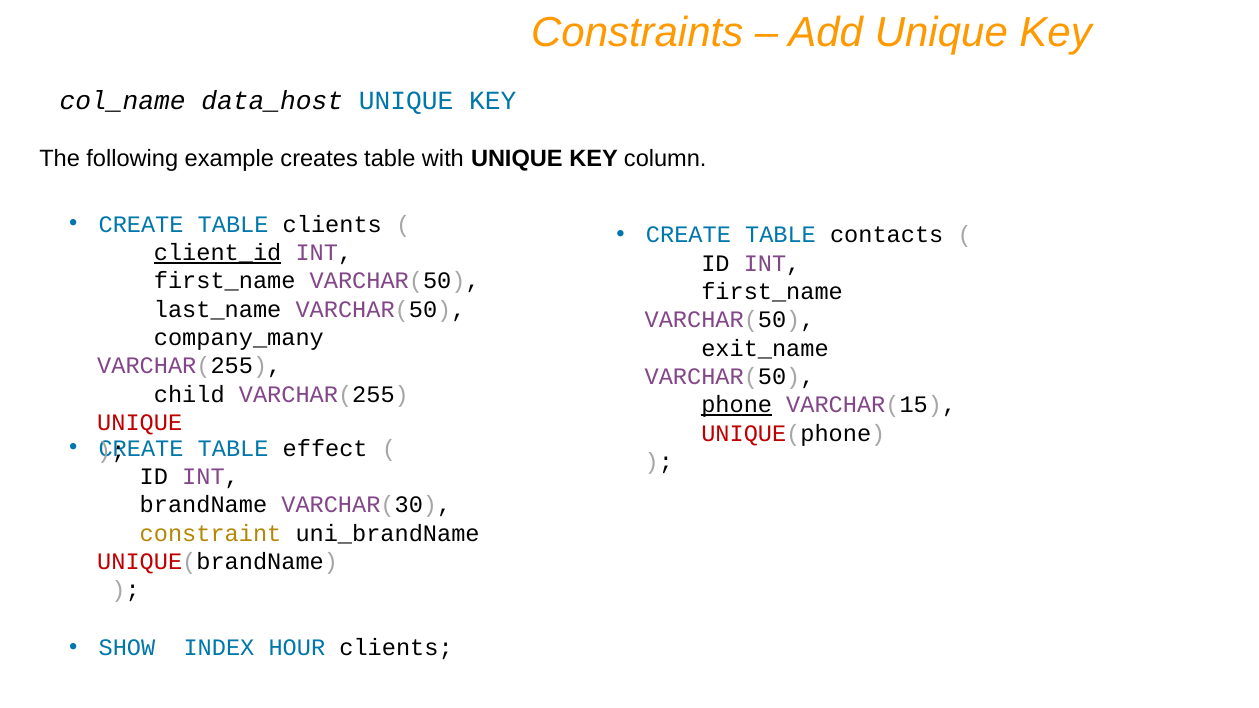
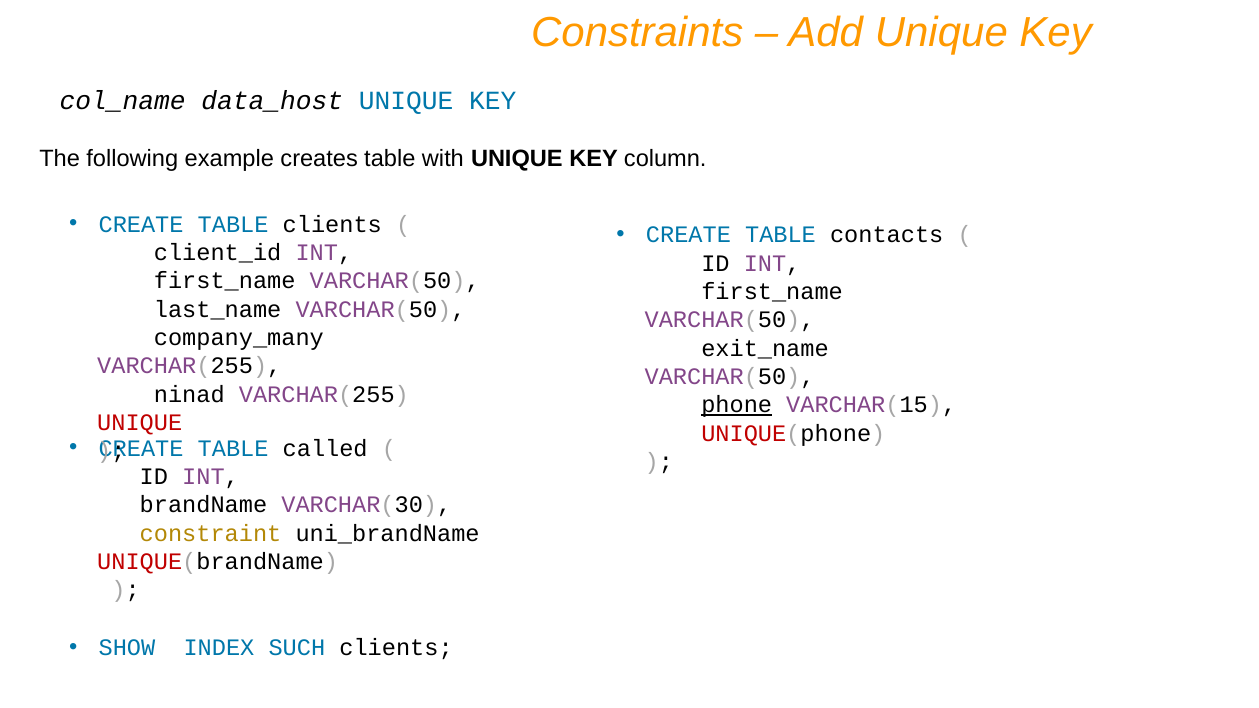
client_id underline: present -> none
child: child -> ninad
effect: effect -> called
HOUR: HOUR -> SUCH
